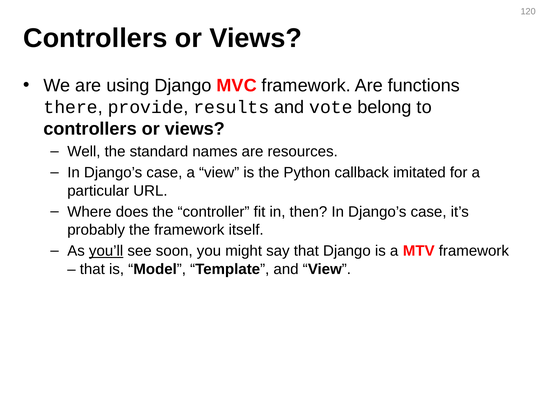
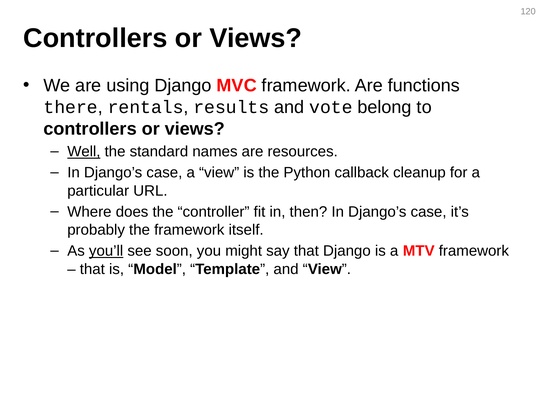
provide: provide -> rentals
Well underline: none -> present
imitated: imitated -> cleanup
